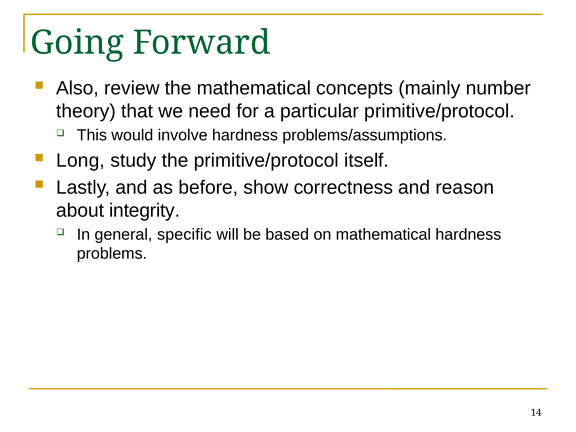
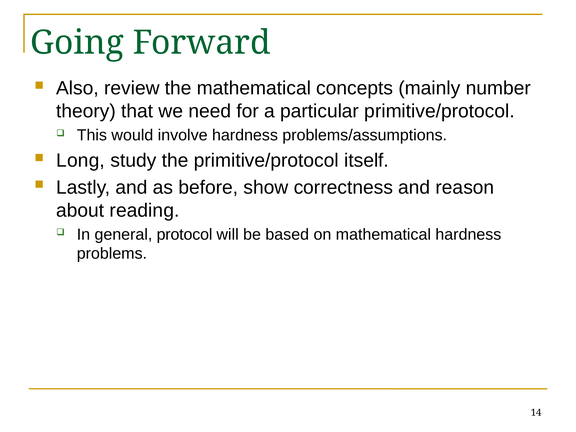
integrity: integrity -> reading
specific: specific -> protocol
